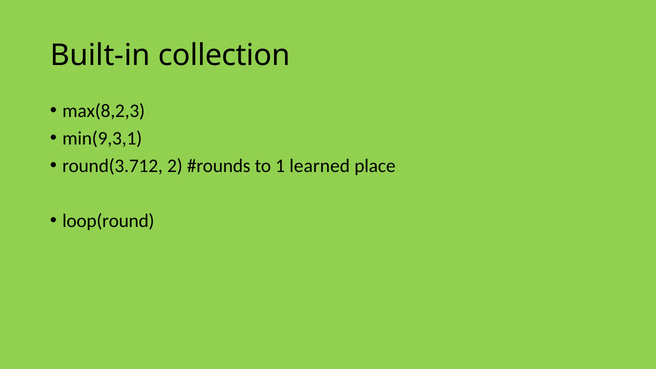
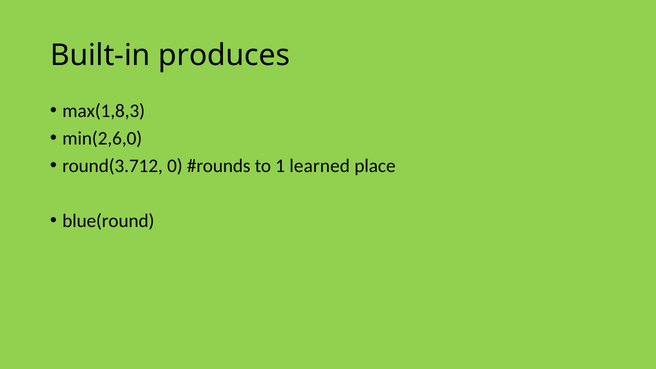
collection: collection -> produces
max(8,2,3: max(8,2,3 -> max(1,8,3
min(9,3,1: min(9,3,1 -> min(2,6,0
2: 2 -> 0
loop(round: loop(round -> blue(round
